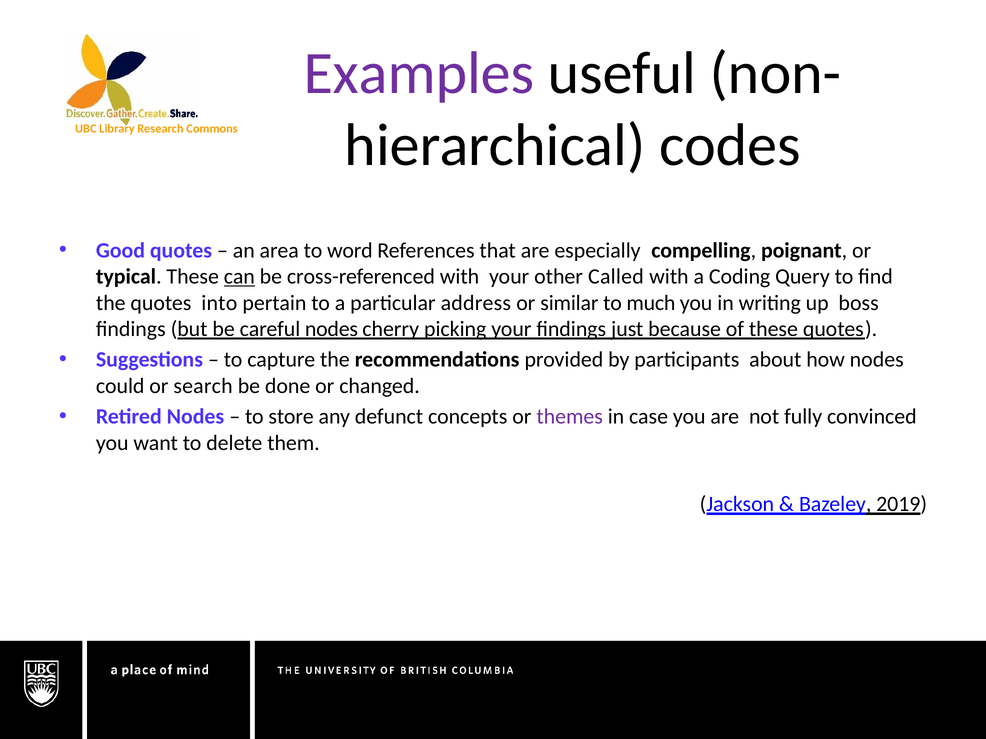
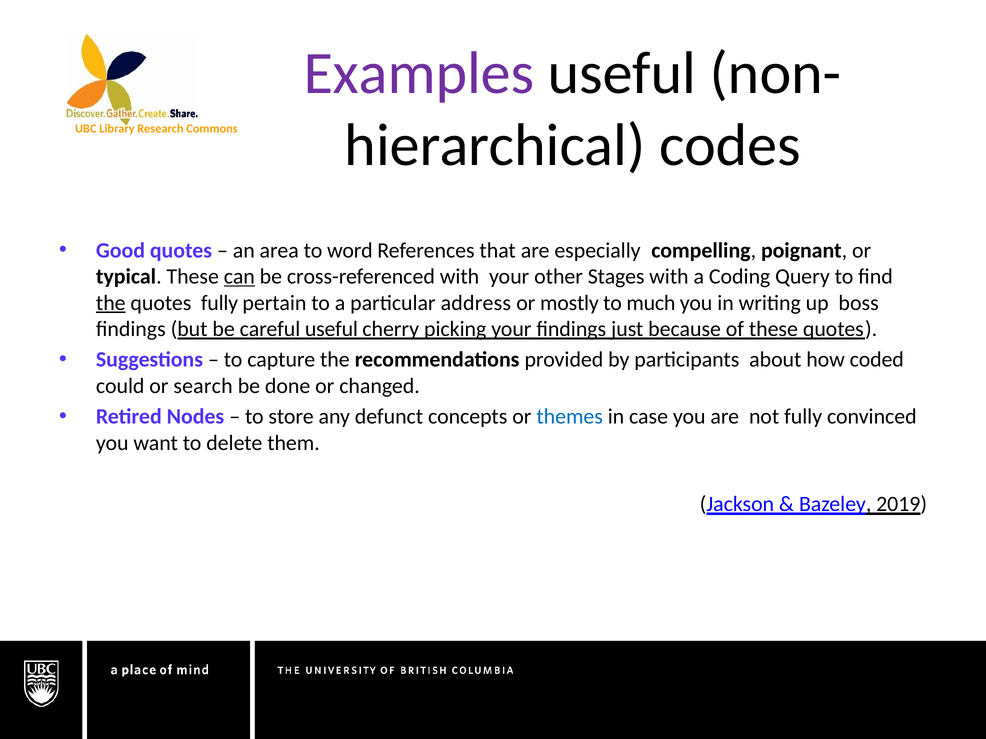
Called: Called -> Stages
the at (111, 303) underline: none -> present
quotes into: into -> fully
similar: similar -> mostly
careful nodes: nodes -> useful
how nodes: nodes -> coded
themes colour: purple -> blue
